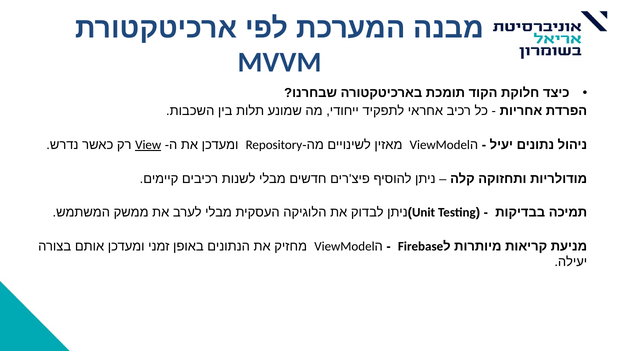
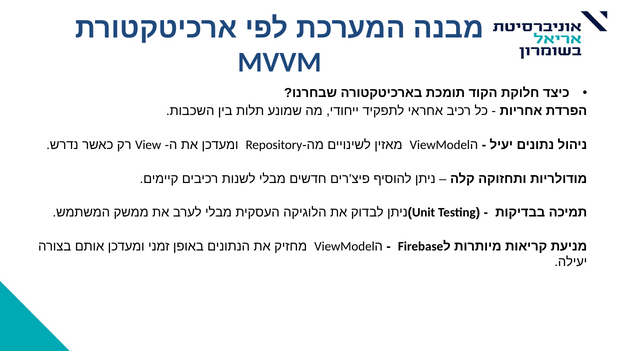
View underline: present -> none
